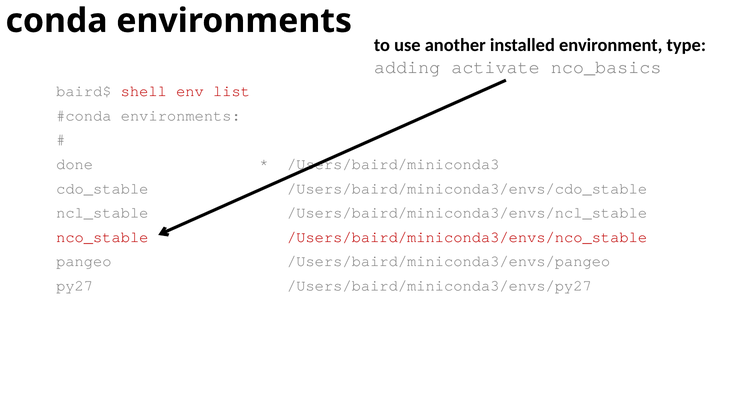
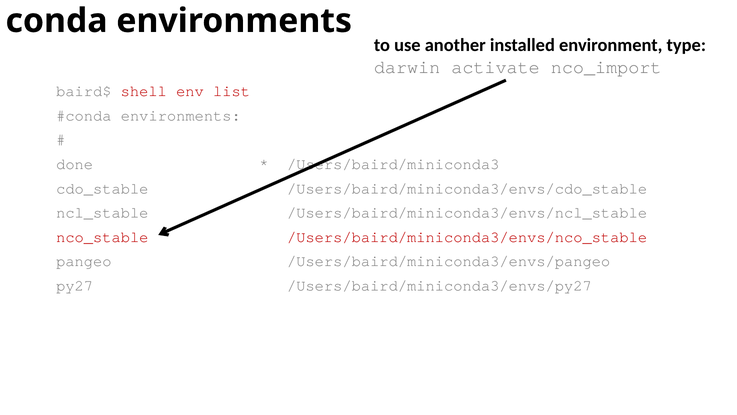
adding: adding -> darwin
nco_basics: nco_basics -> nco_import
